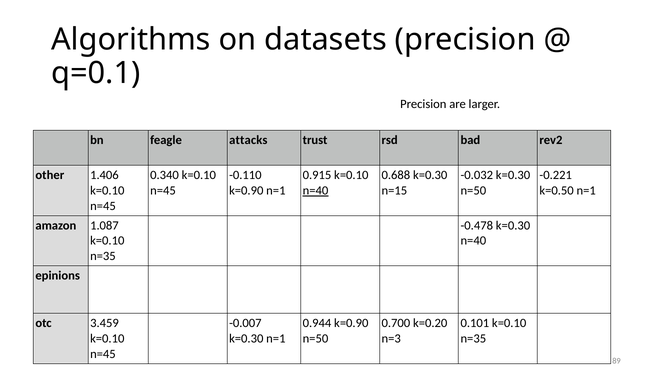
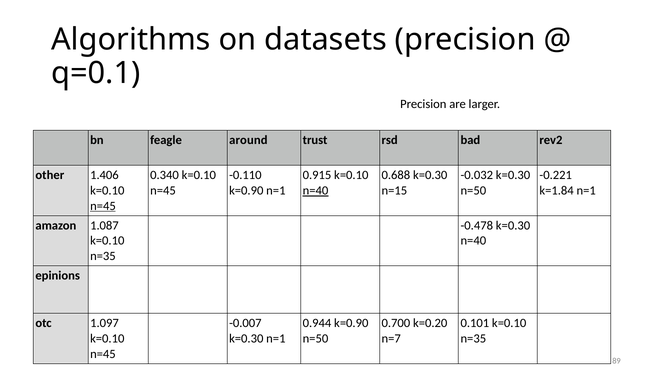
attacks: attacks -> around
k=0.50: k=0.50 -> k=1.84
n=45 at (103, 206) underline: none -> present
3.459: 3.459 -> 1.097
n=3: n=3 -> n=7
